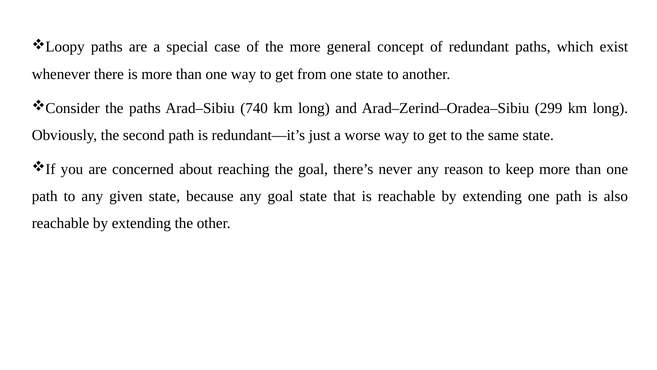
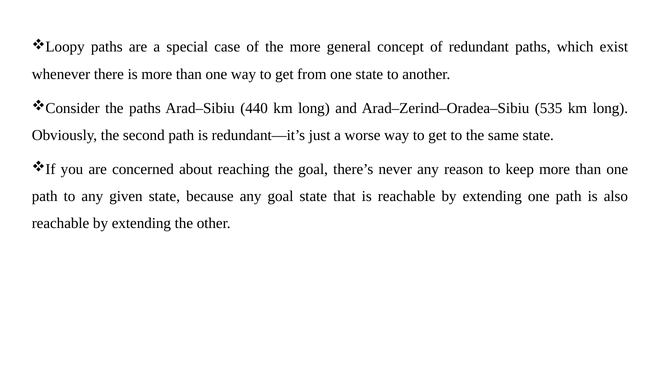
740: 740 -> 440
299: 299 -> 535
